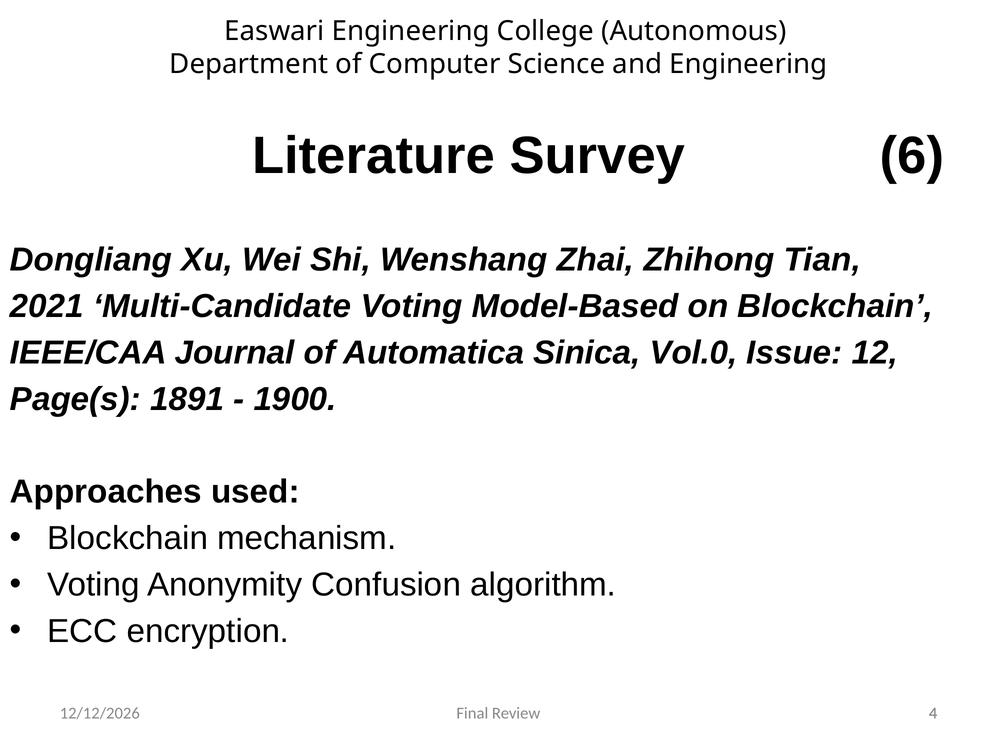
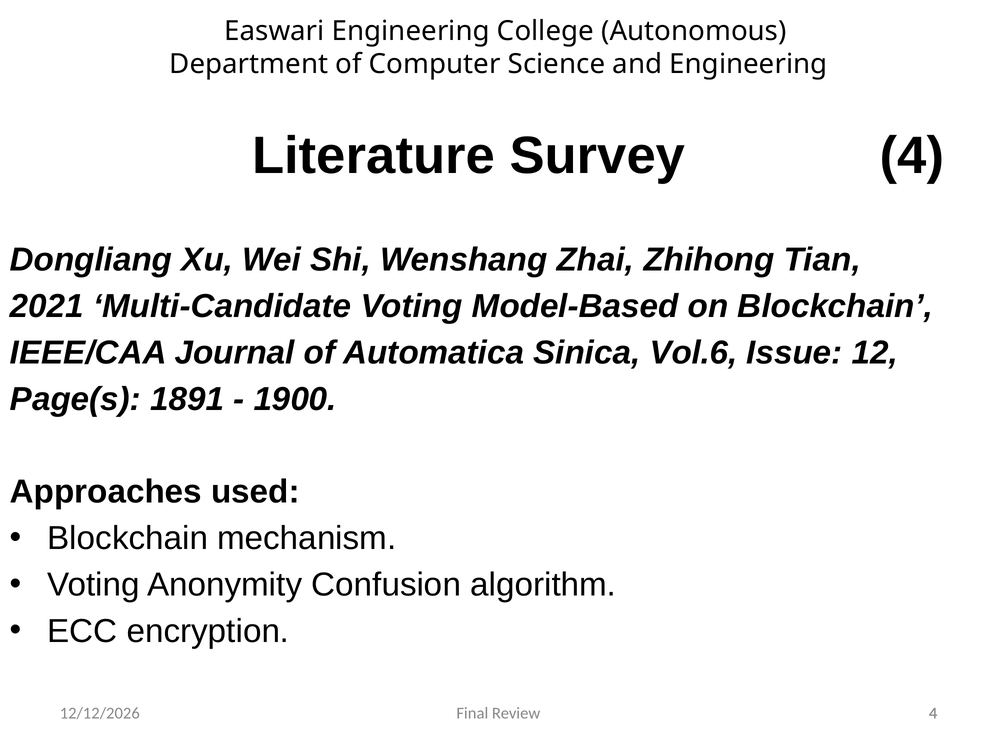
Survey 6: 6 -> 4
Vol.0: Vol.0 -> Vol.6
